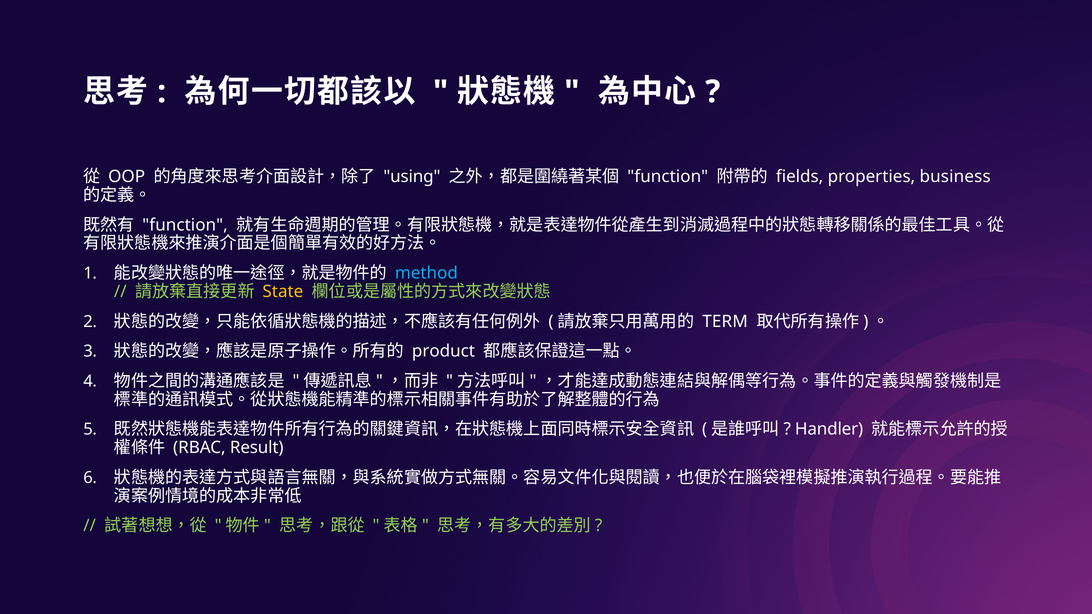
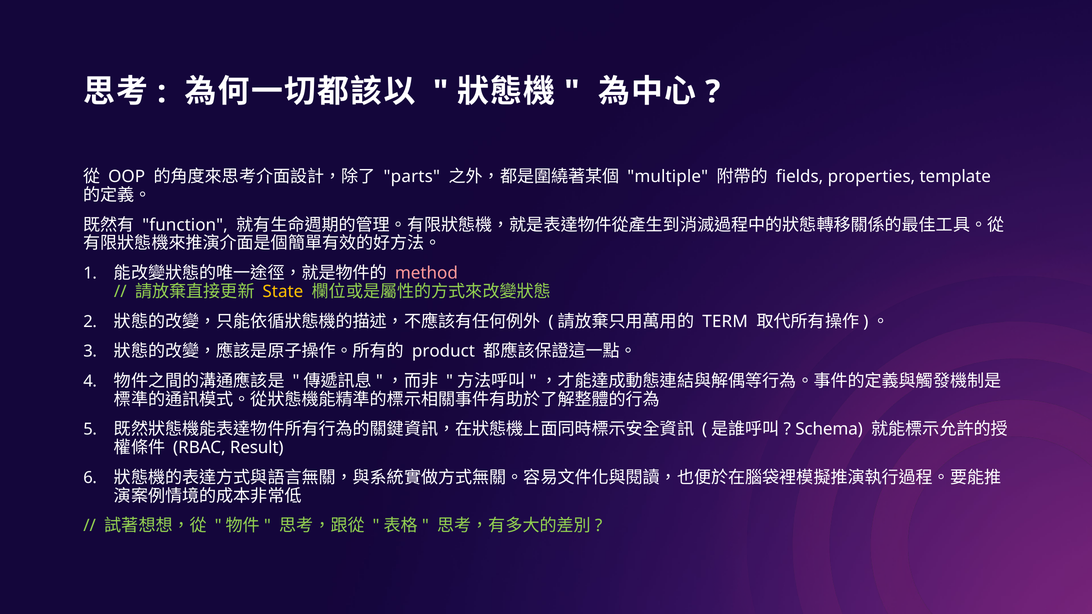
using: using -> parts
function at (668, 177): function -> multiple
business: business -> template
method colour: light blue -> pink
Handler: Handler -> Schema
